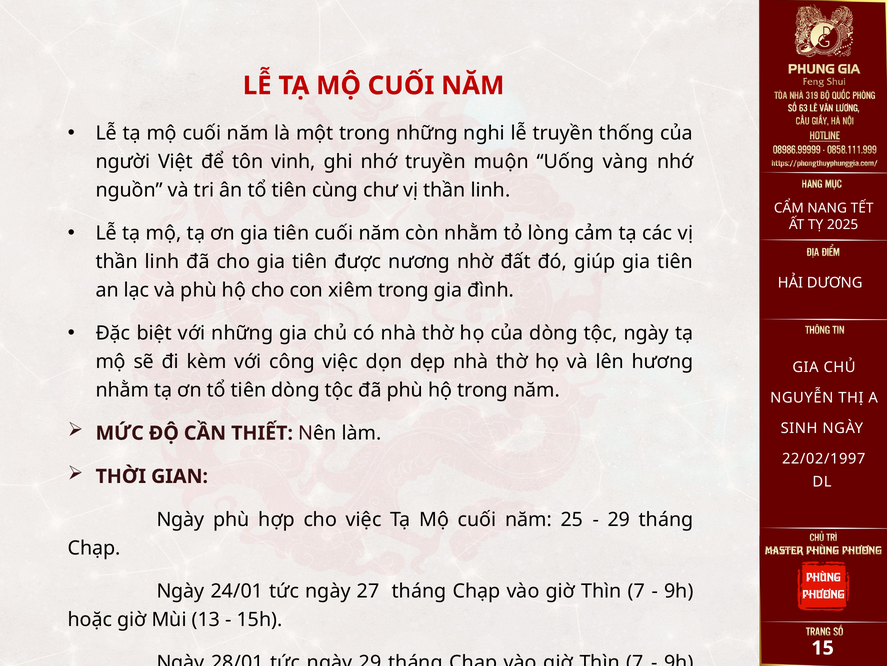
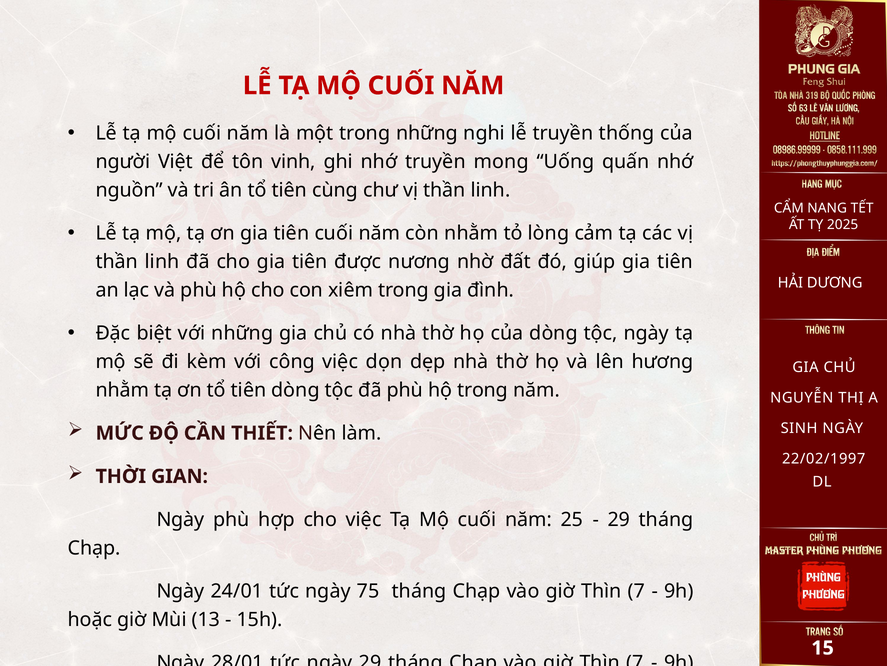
muộn: muộn -> mong
vàng: vàng -> quấn
27: 27 -> 75
